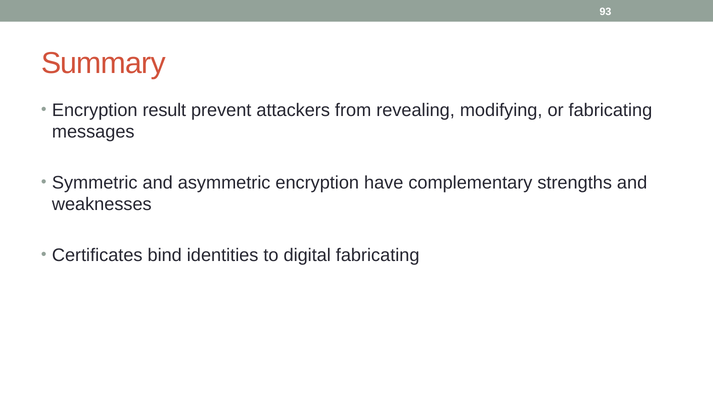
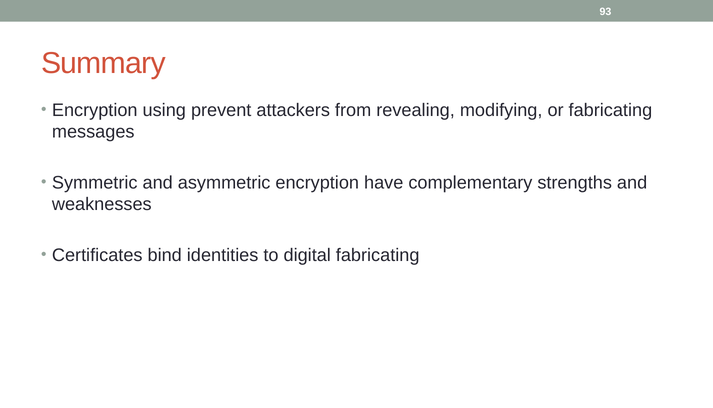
result: result -> using
